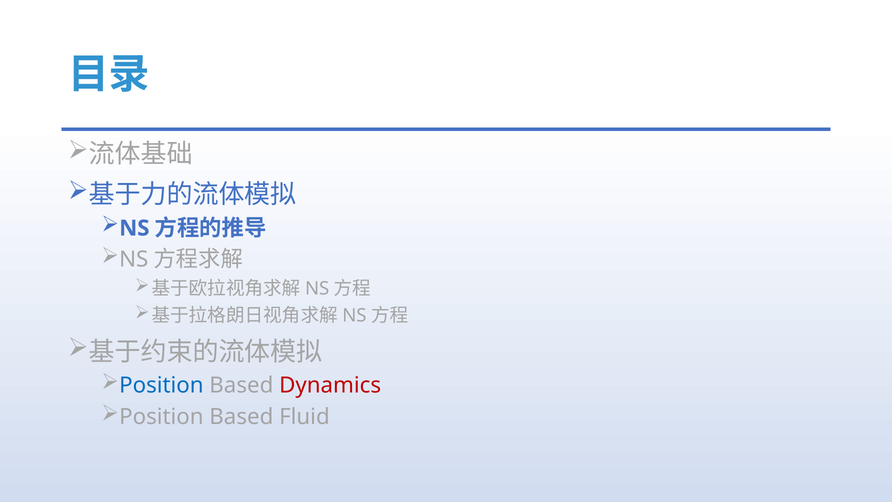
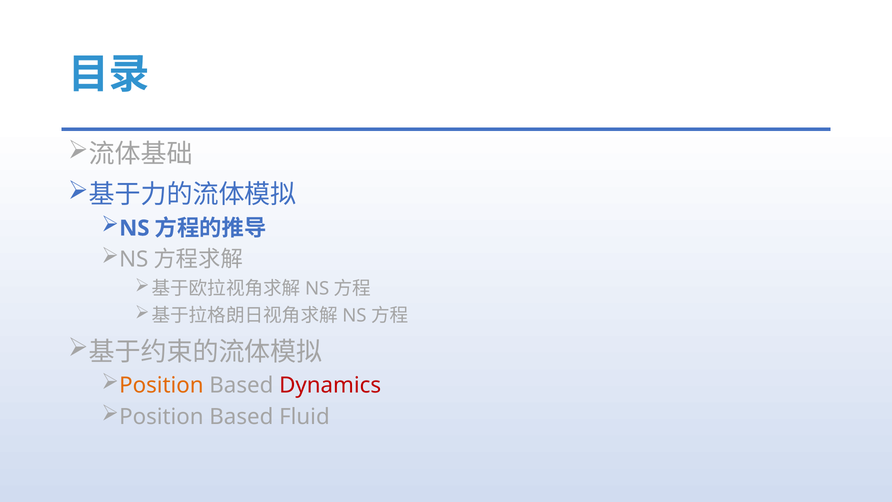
Position at (161, 385) colour: blue -> orange
